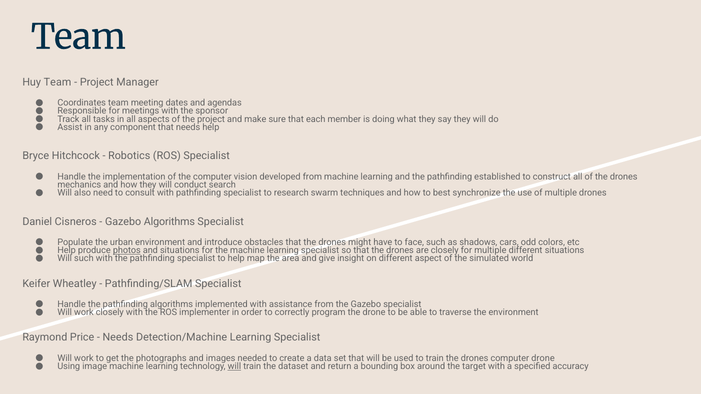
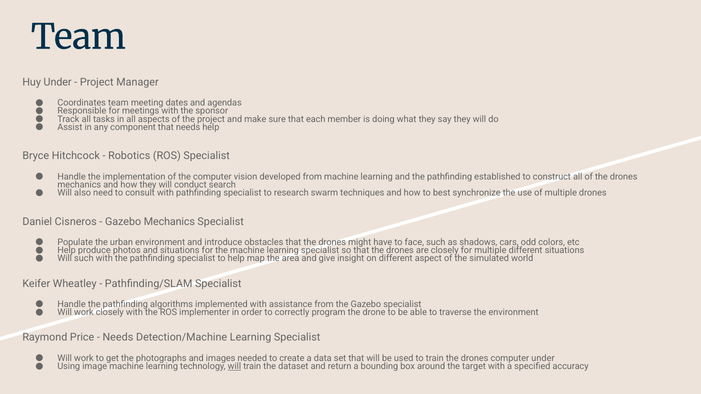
Huy Team: Team -> Under
Gazebo Algorithms: Algorithms -> Mechanics
photos underline: present -> none
computer drone: drone -> under
